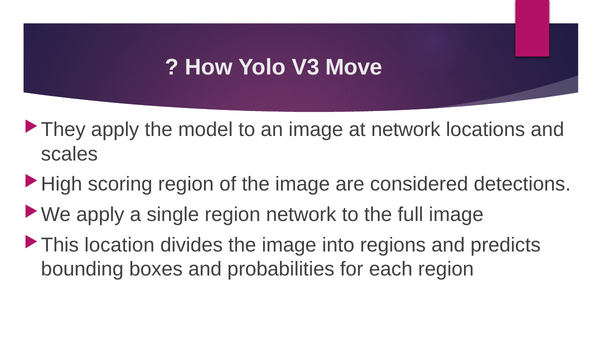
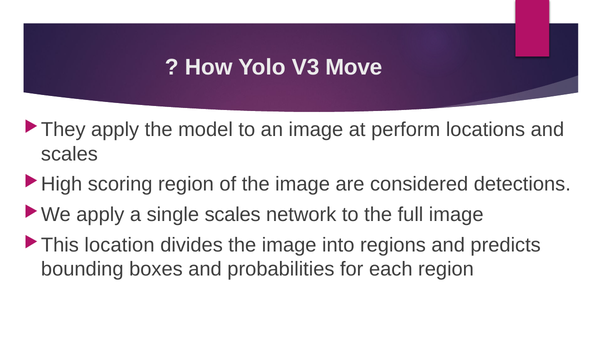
at network: network -> perform
single region: region -> scales
